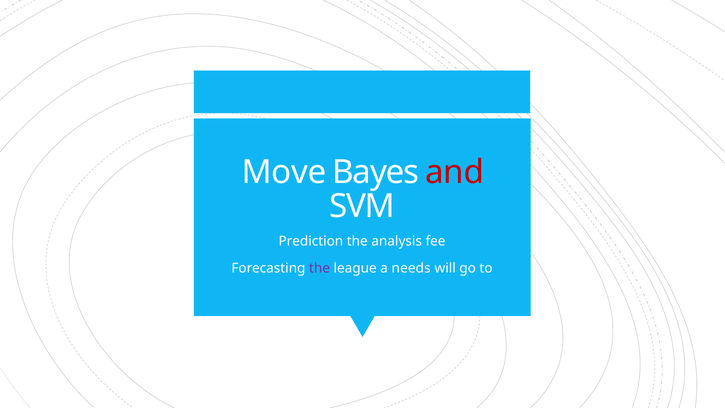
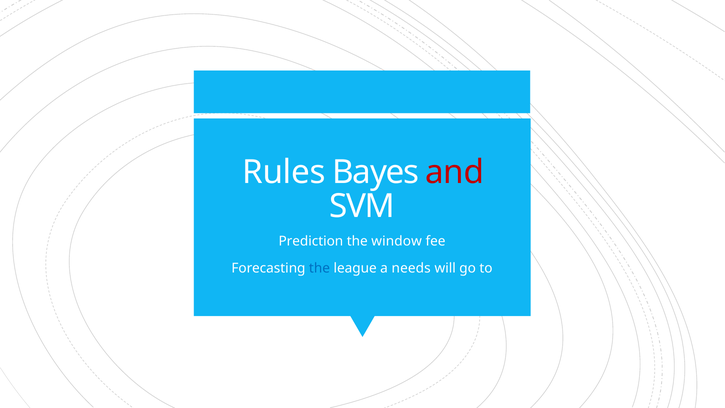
Move: Move -> Rules
analysis: analysis -> window
the at (319, 268) colour: purple -> blue
